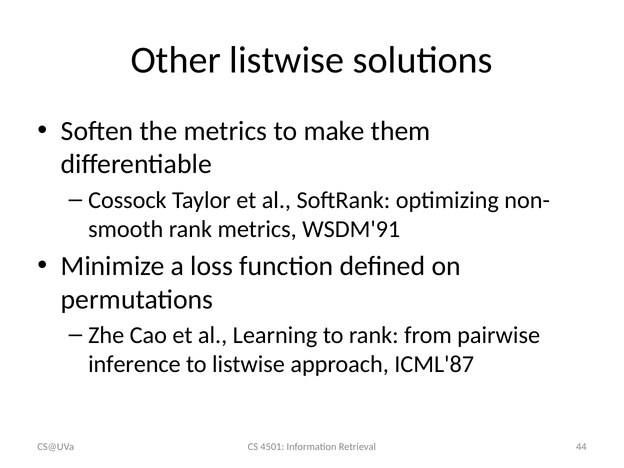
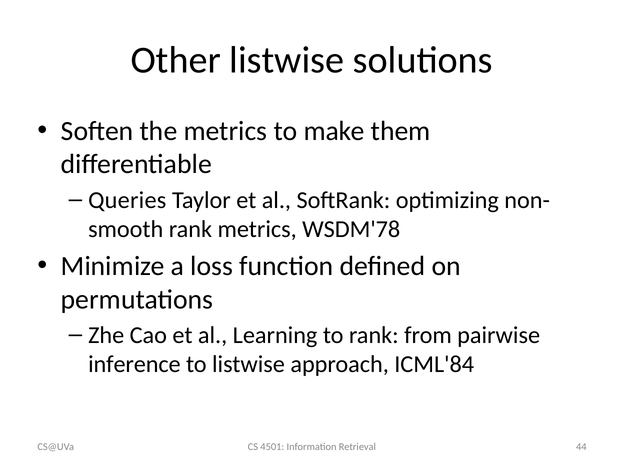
Cossock: Cossock -> Queries
WSDM'91: WSDM'91 -> WSDM'78
ICML'87: ICML'87 -> ICML'84
